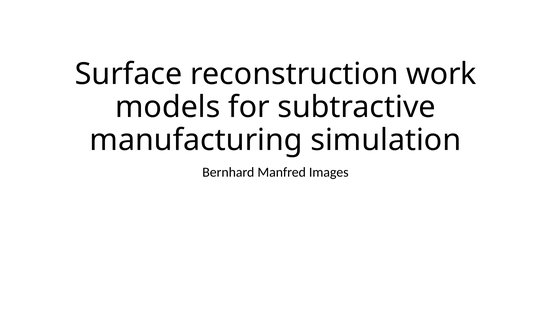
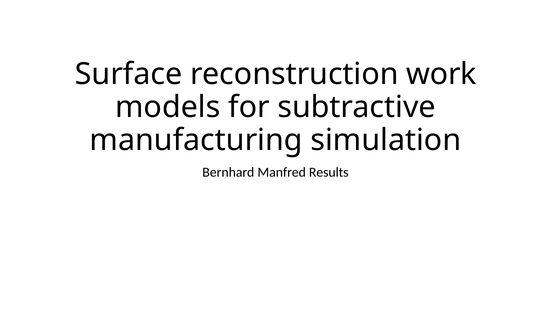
Images: Images -> Results
